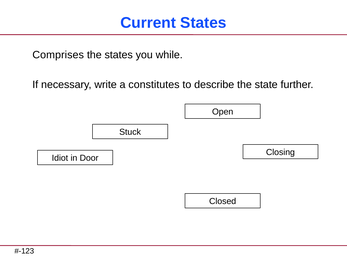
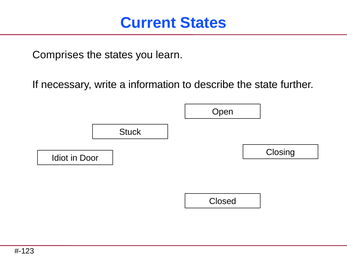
while: while -> learn
constitutes: constitutes -> information
